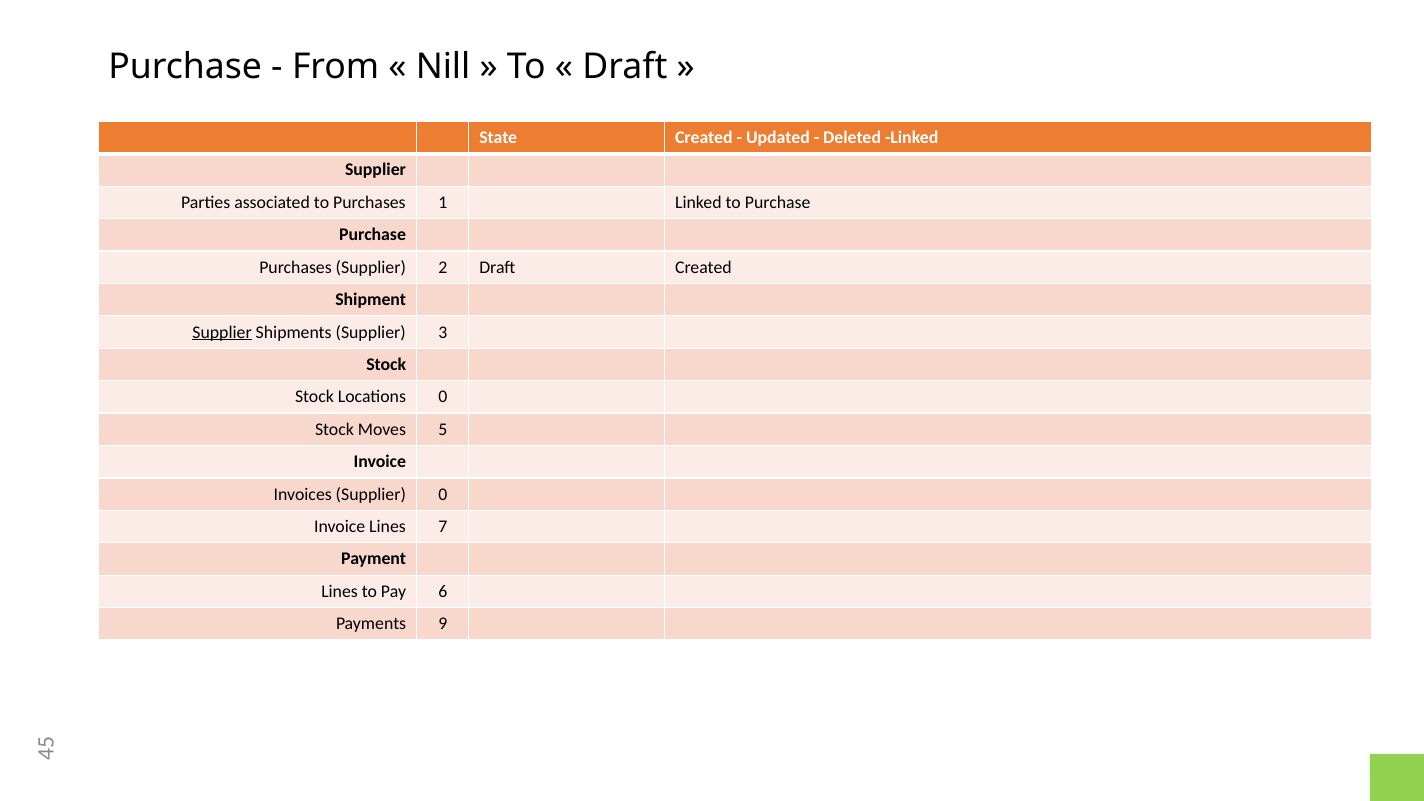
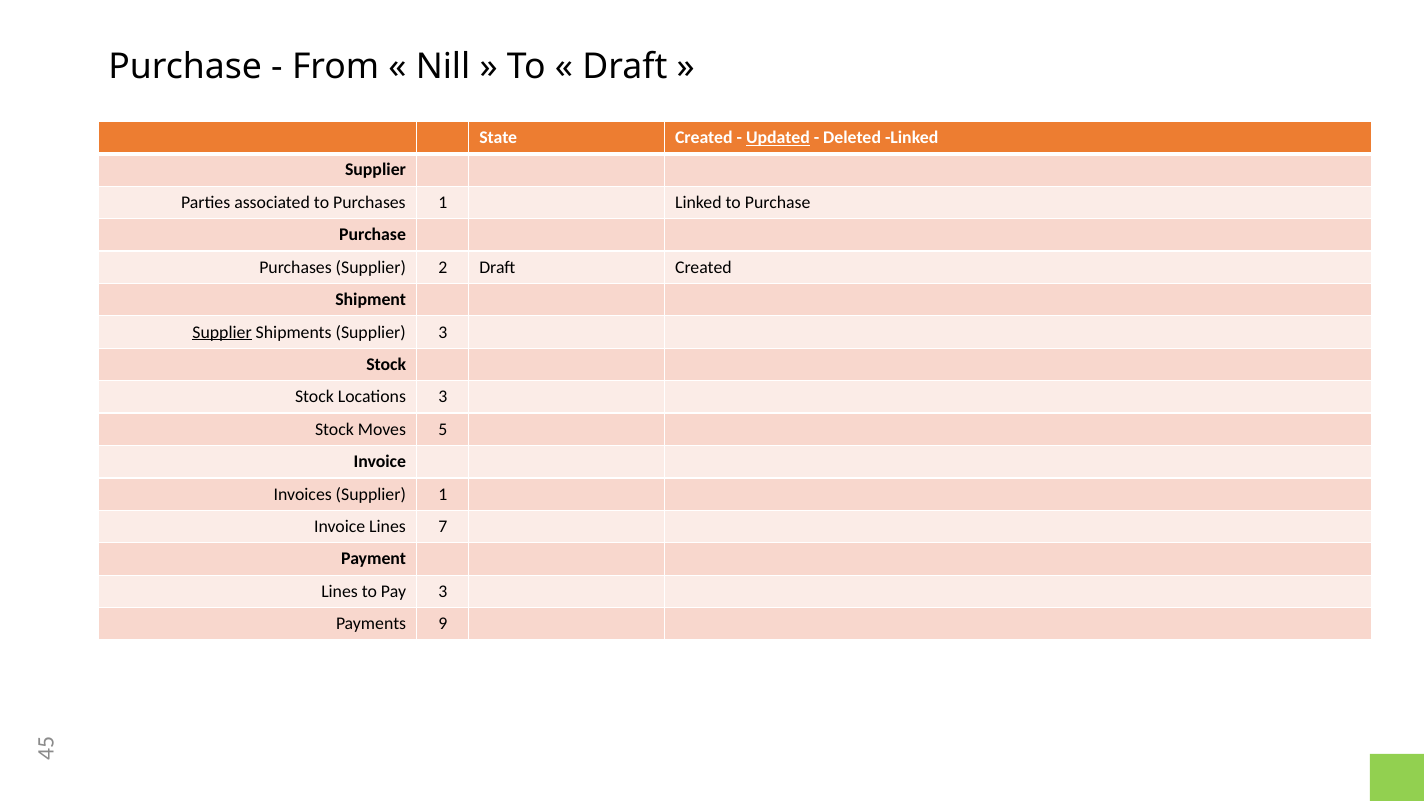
Updated underline: none -> present
Locations 0: 0 -> 3
Supplier 0: 0 -> 1
Pay 6: 6 -> 3
